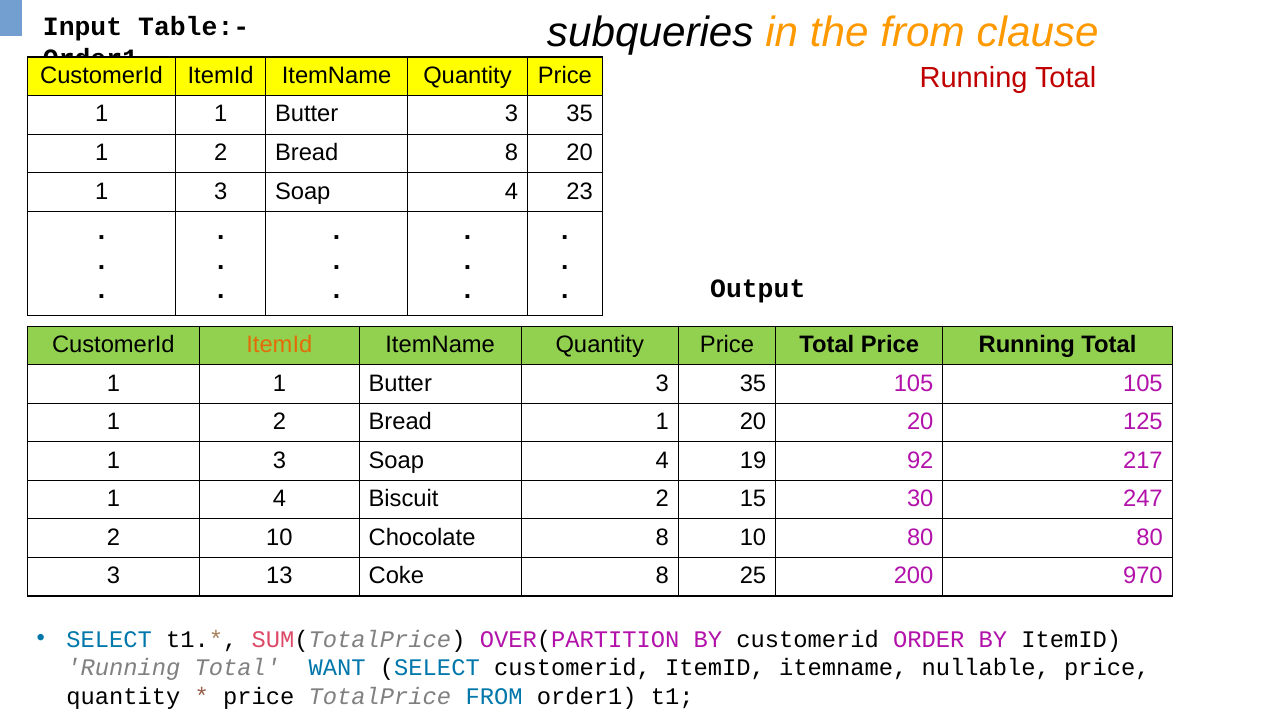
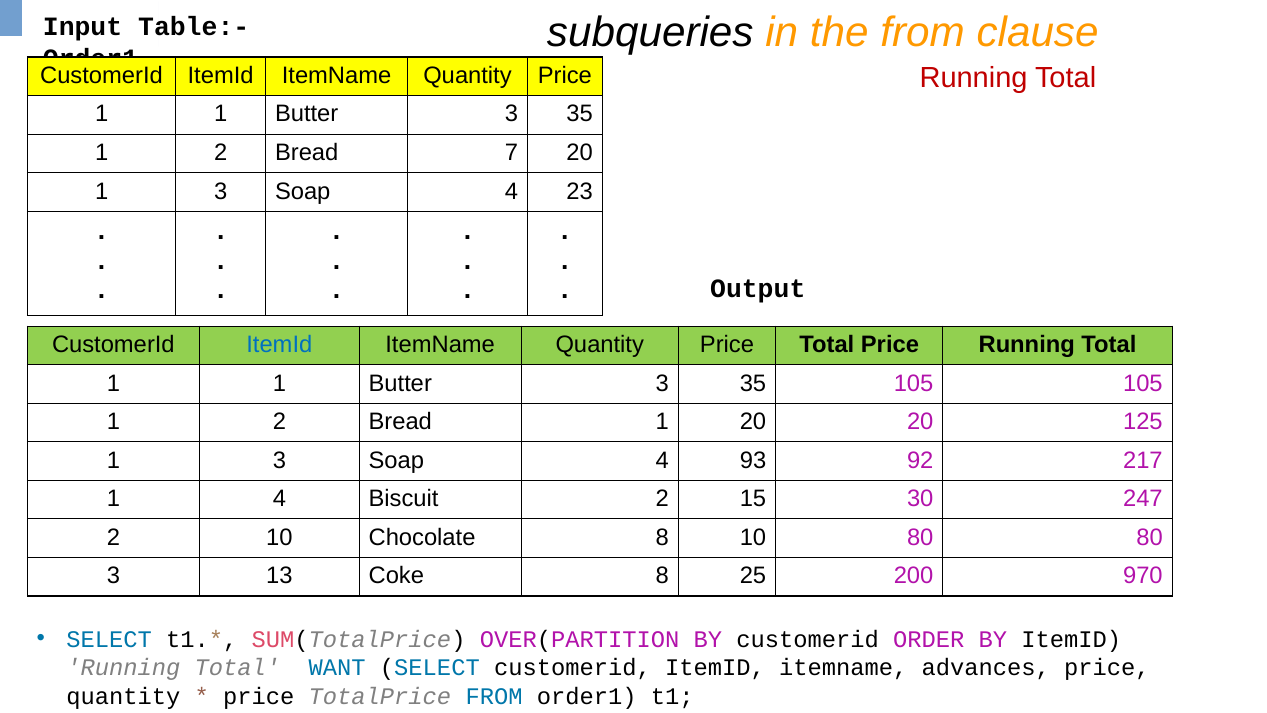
Bread 8: 8 -> 7
ItemId at (279, 344) colour: orange -> blue
19: 19 -> 93
nullable: nullable -> advances
